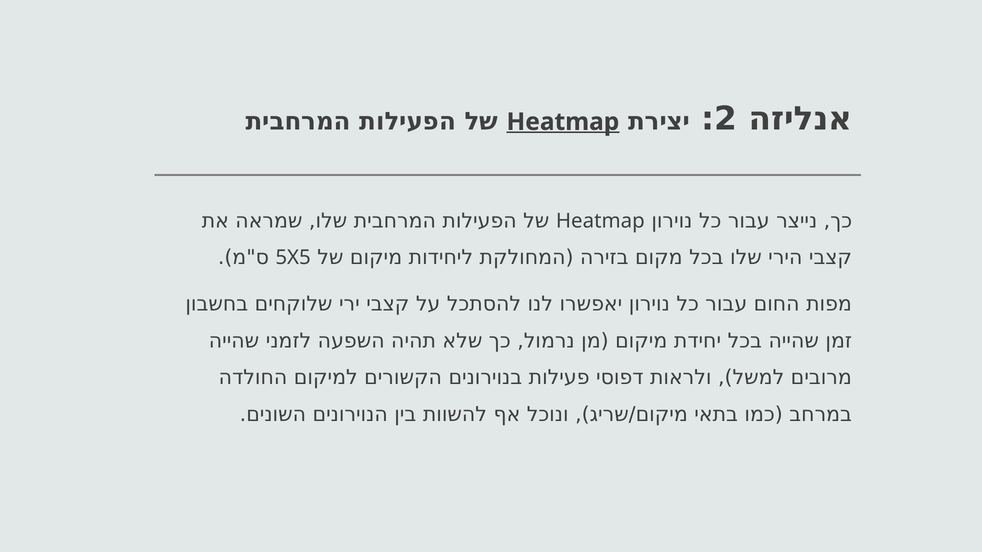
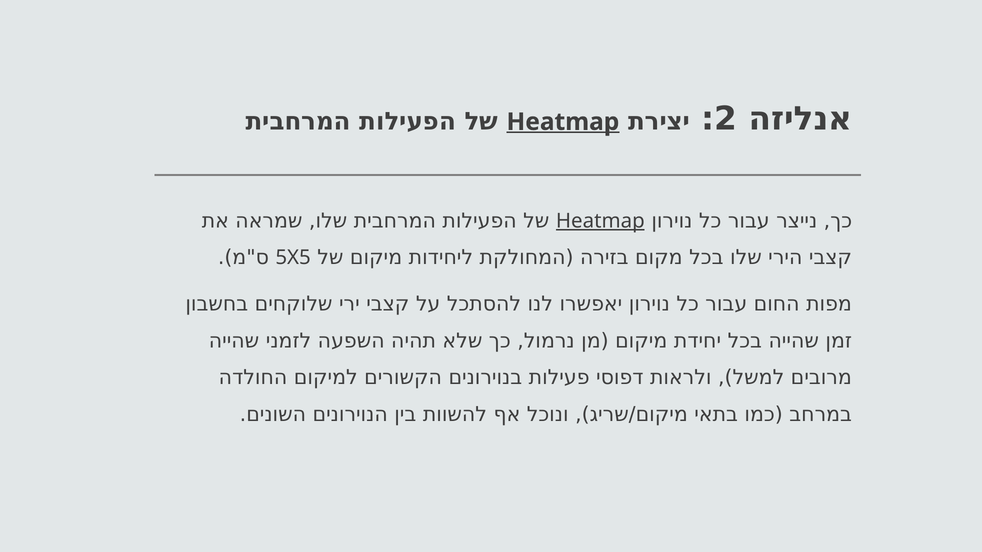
Heatmap at (600, 221) underline: none -> present
